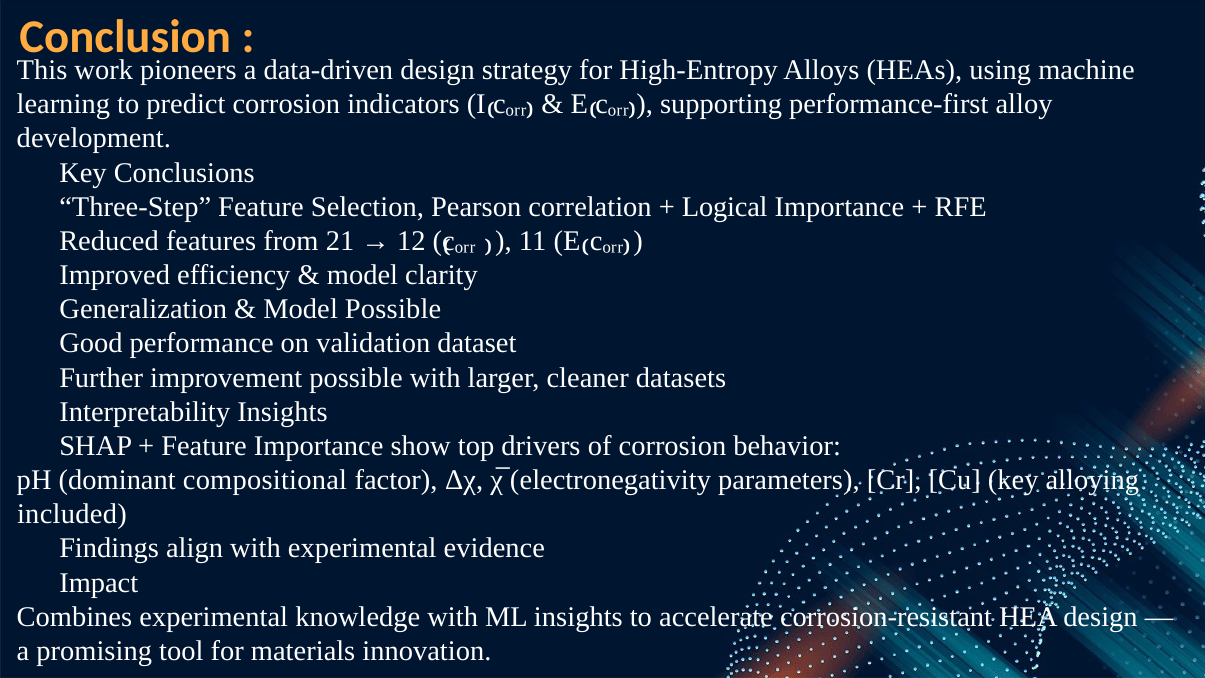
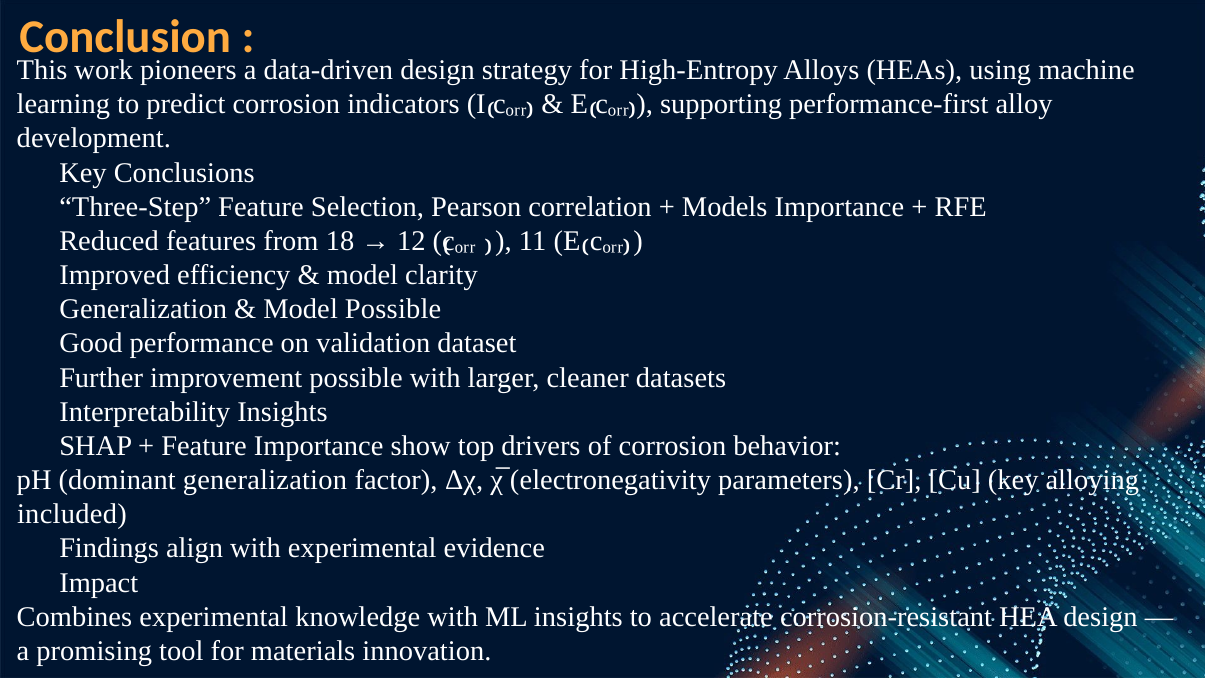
Logical: Logical -> Models
21: 21 -> 18
dominant compositional: compositional -> generalization
